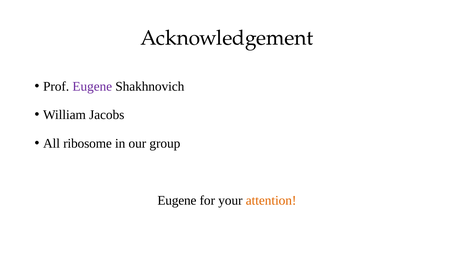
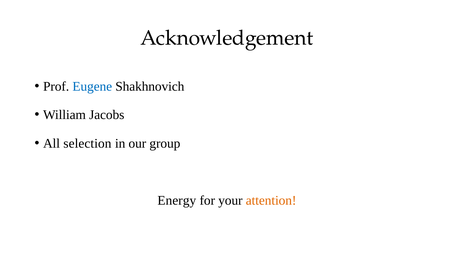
Eugene at (92, 87) colour: purple -> blue
ribosome: ribosome -> selection
Eugene at (177, 201): Eugene -> Energy
